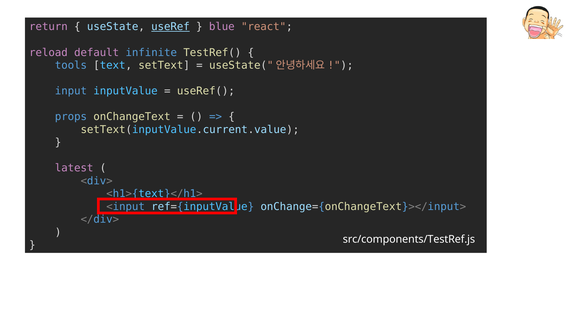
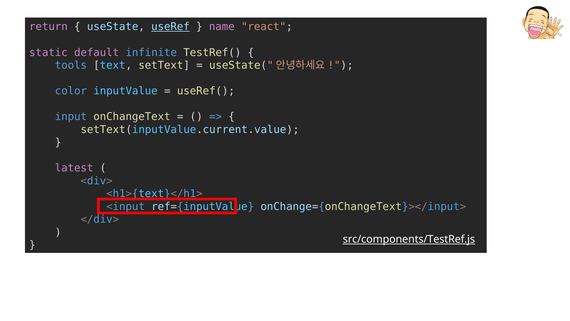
blue: blue -> name
reload: reload -> static
input: input -> color
props: props -> input
src/components/TestRef.js underline: none -> present
